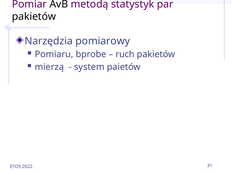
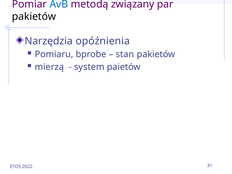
AvB colour: black -> blue
statystyk: statystyk -> związany
pomiarowy: pomiarowy -> opóźnienia
ruch: ruch -> stan
